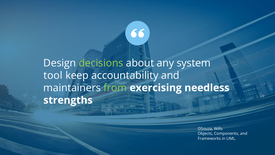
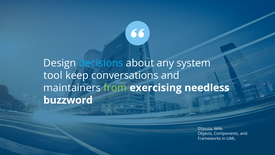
decisions colour: light green -> light blue
accountability: accountability -> conversations
strengths: strengths -> buzzword
